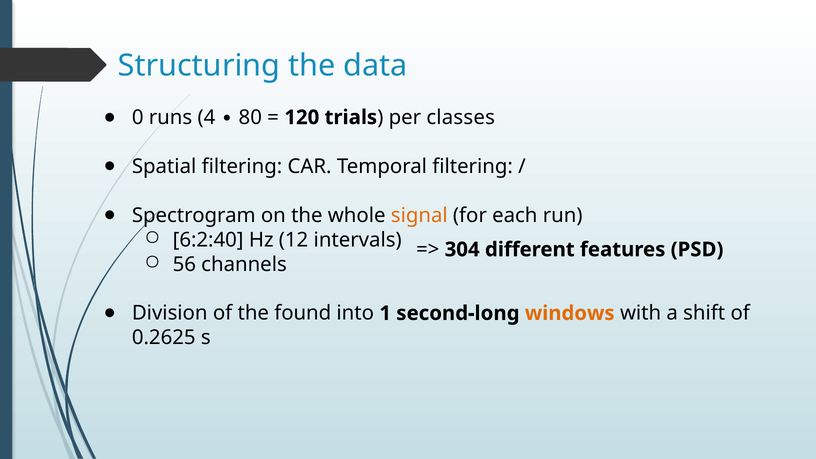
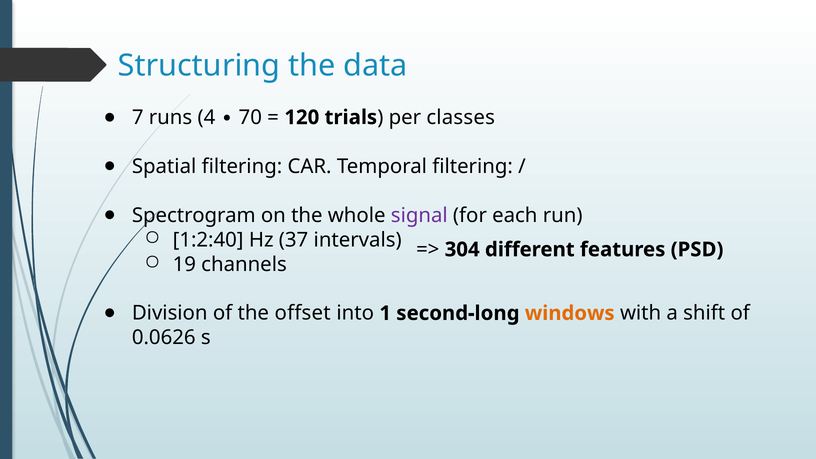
0: 0 -> 7
80: 80 -> 70
signal colour: orange -> purple
6:2:40: 6:2:40 -> 1:2:40
12: 12 -> 37
56: 56 -> 19
found: found -> offset
0.2625: 0.2625 -> 0.0626
